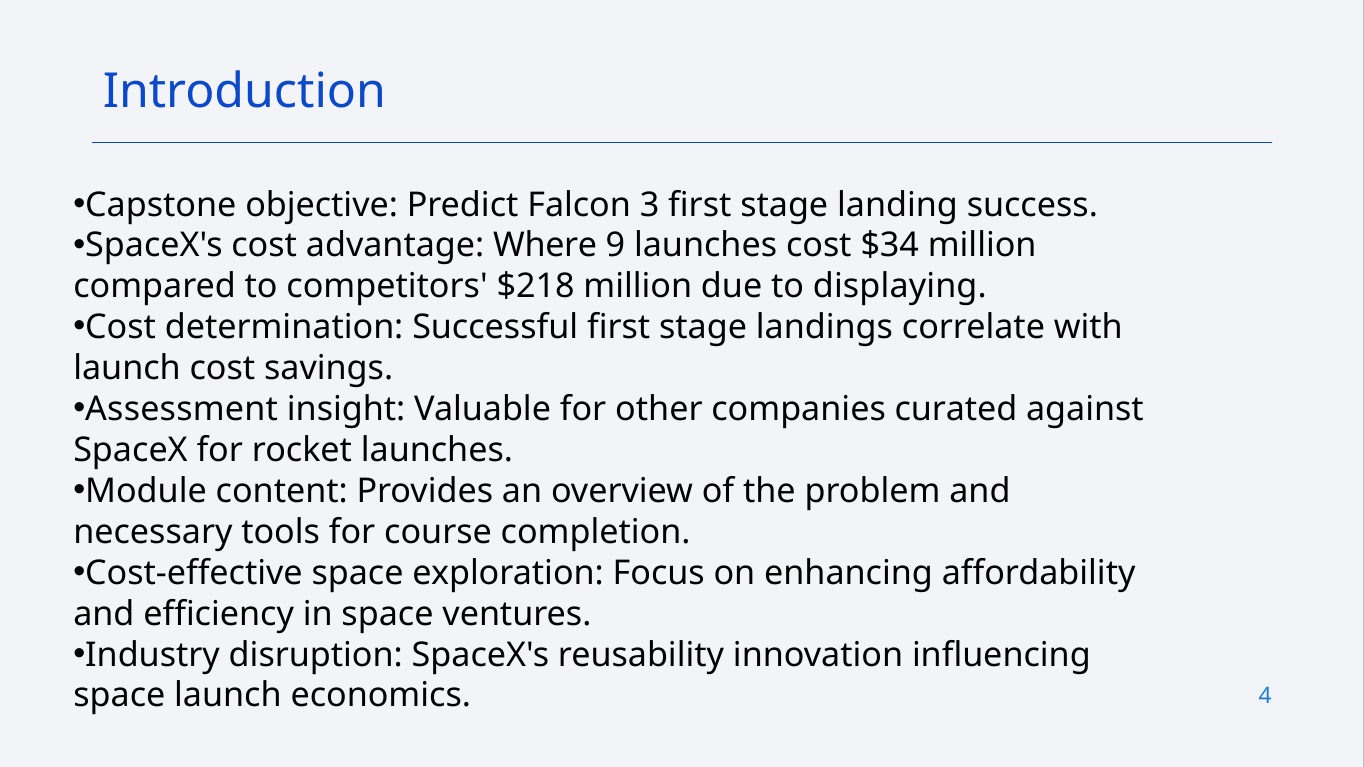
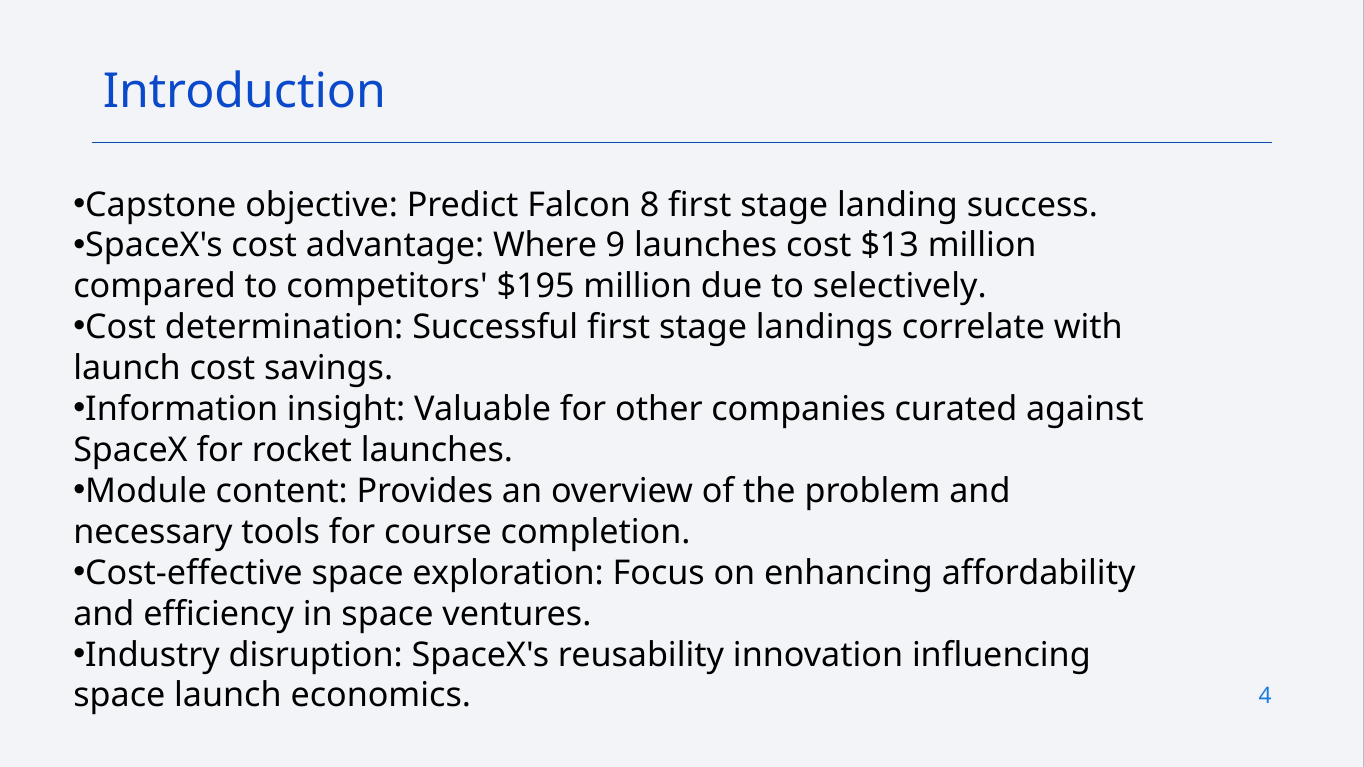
3: 3 -> 8
$34: $34 -> $13
$218: $218 -> $195
displaying: displaying -> selectively
Assessment: Assessment -> Information
